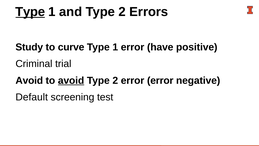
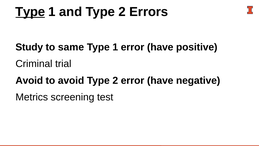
curve: curve -> same
avoid at (71, 80) underline: present -> none
2 error error: error -> have
Default: Default -> Metrics
